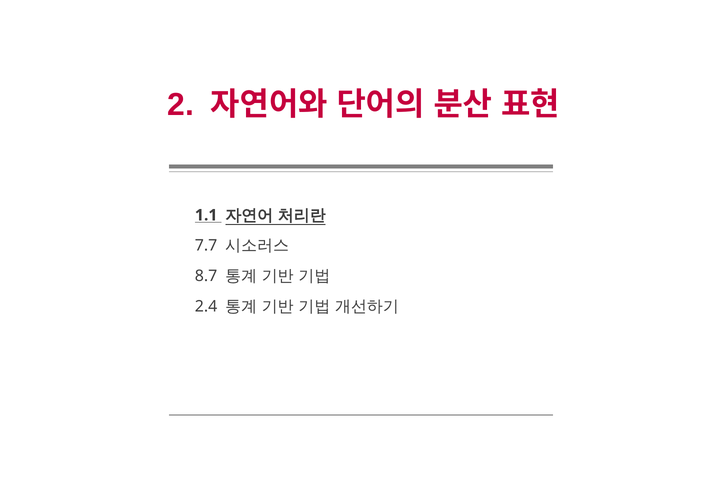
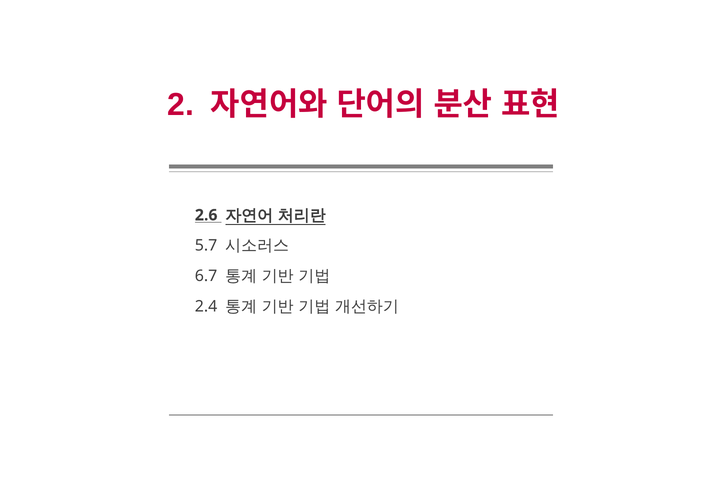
1.1: 1.1 -> 2.6
7.7: 7.7 -> 5.7
8.7: 8.7 -> 6.7
